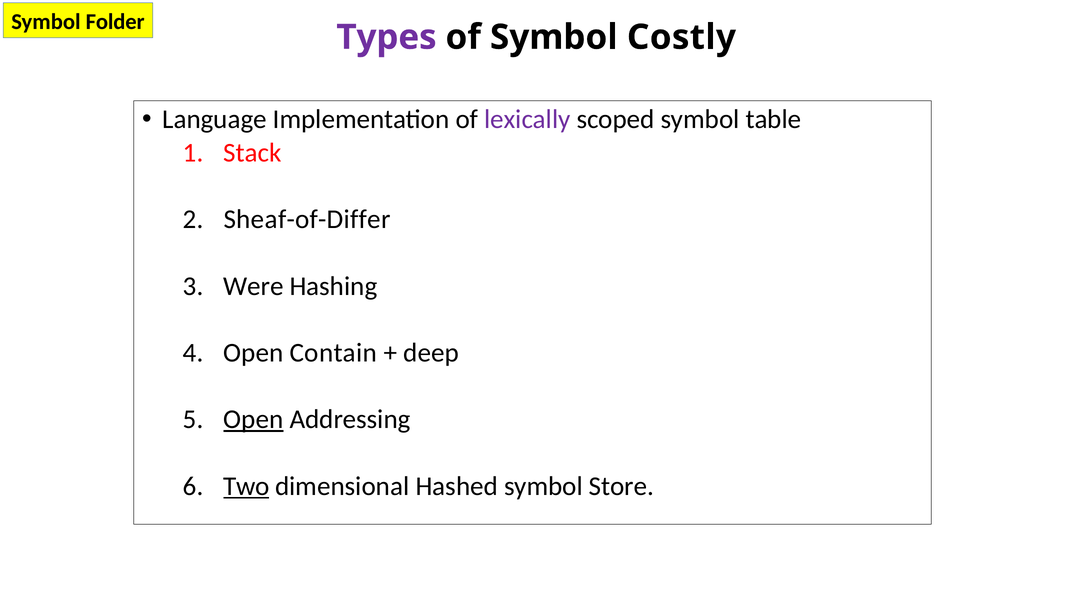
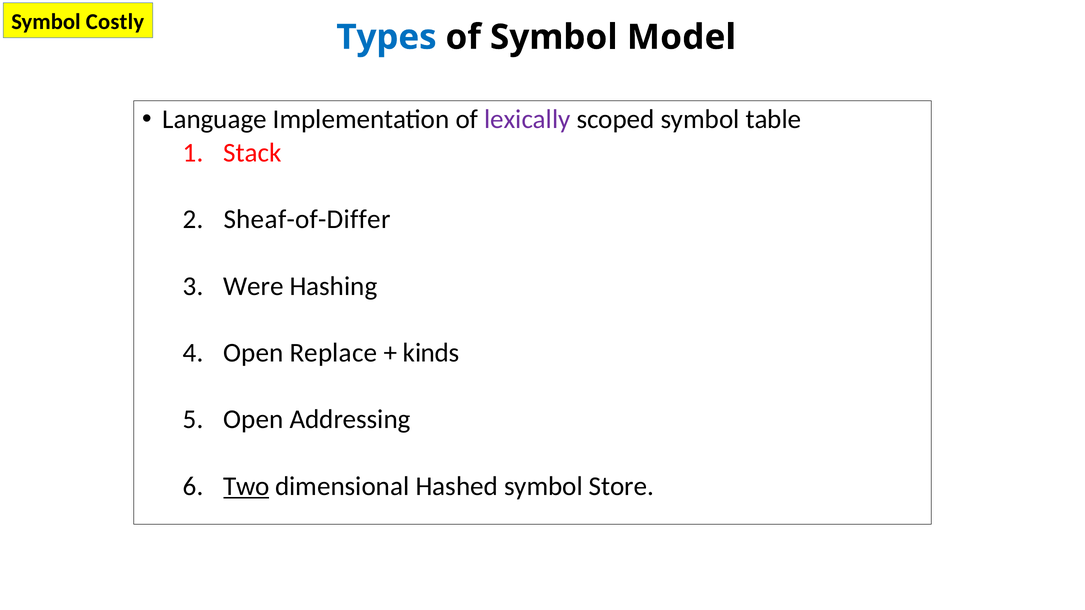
Folder: Folder -> Costly
Types colour: purple -> blue
Costly: Costly -> Model
Contain: Contain -> Replace
deep: deep -> kinds
Open at (253, 420) underline: present -> none
